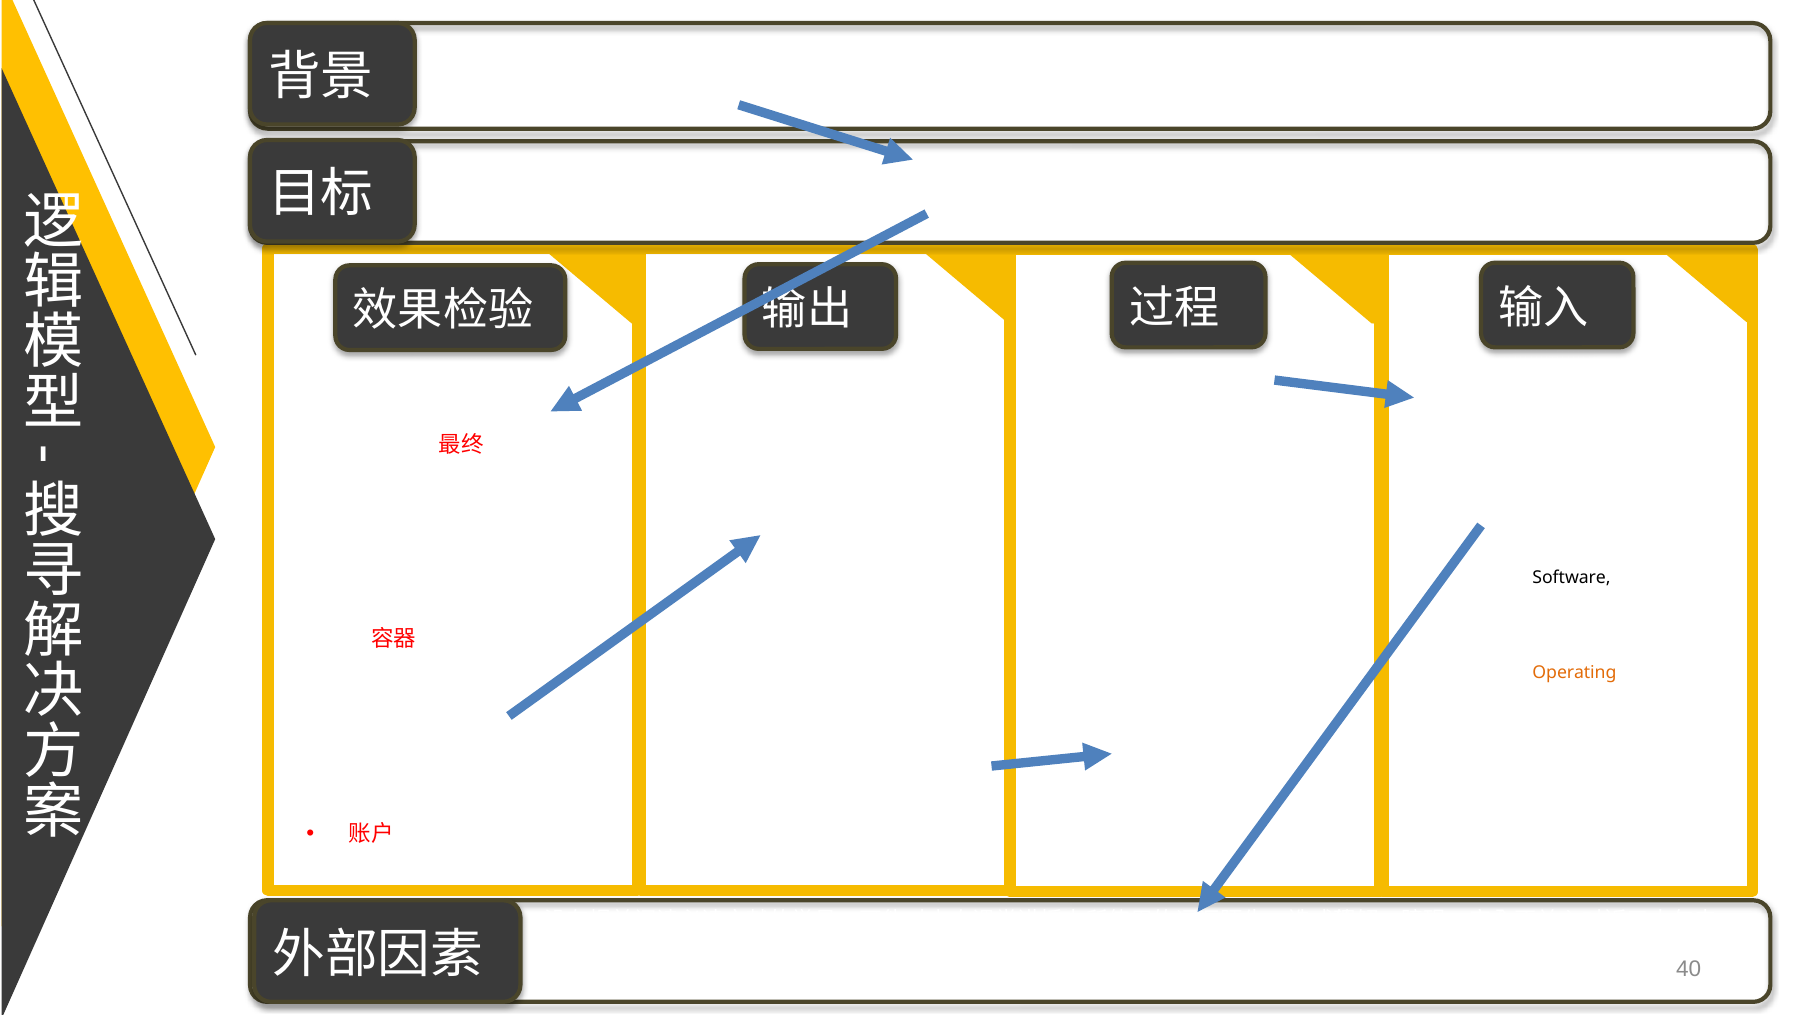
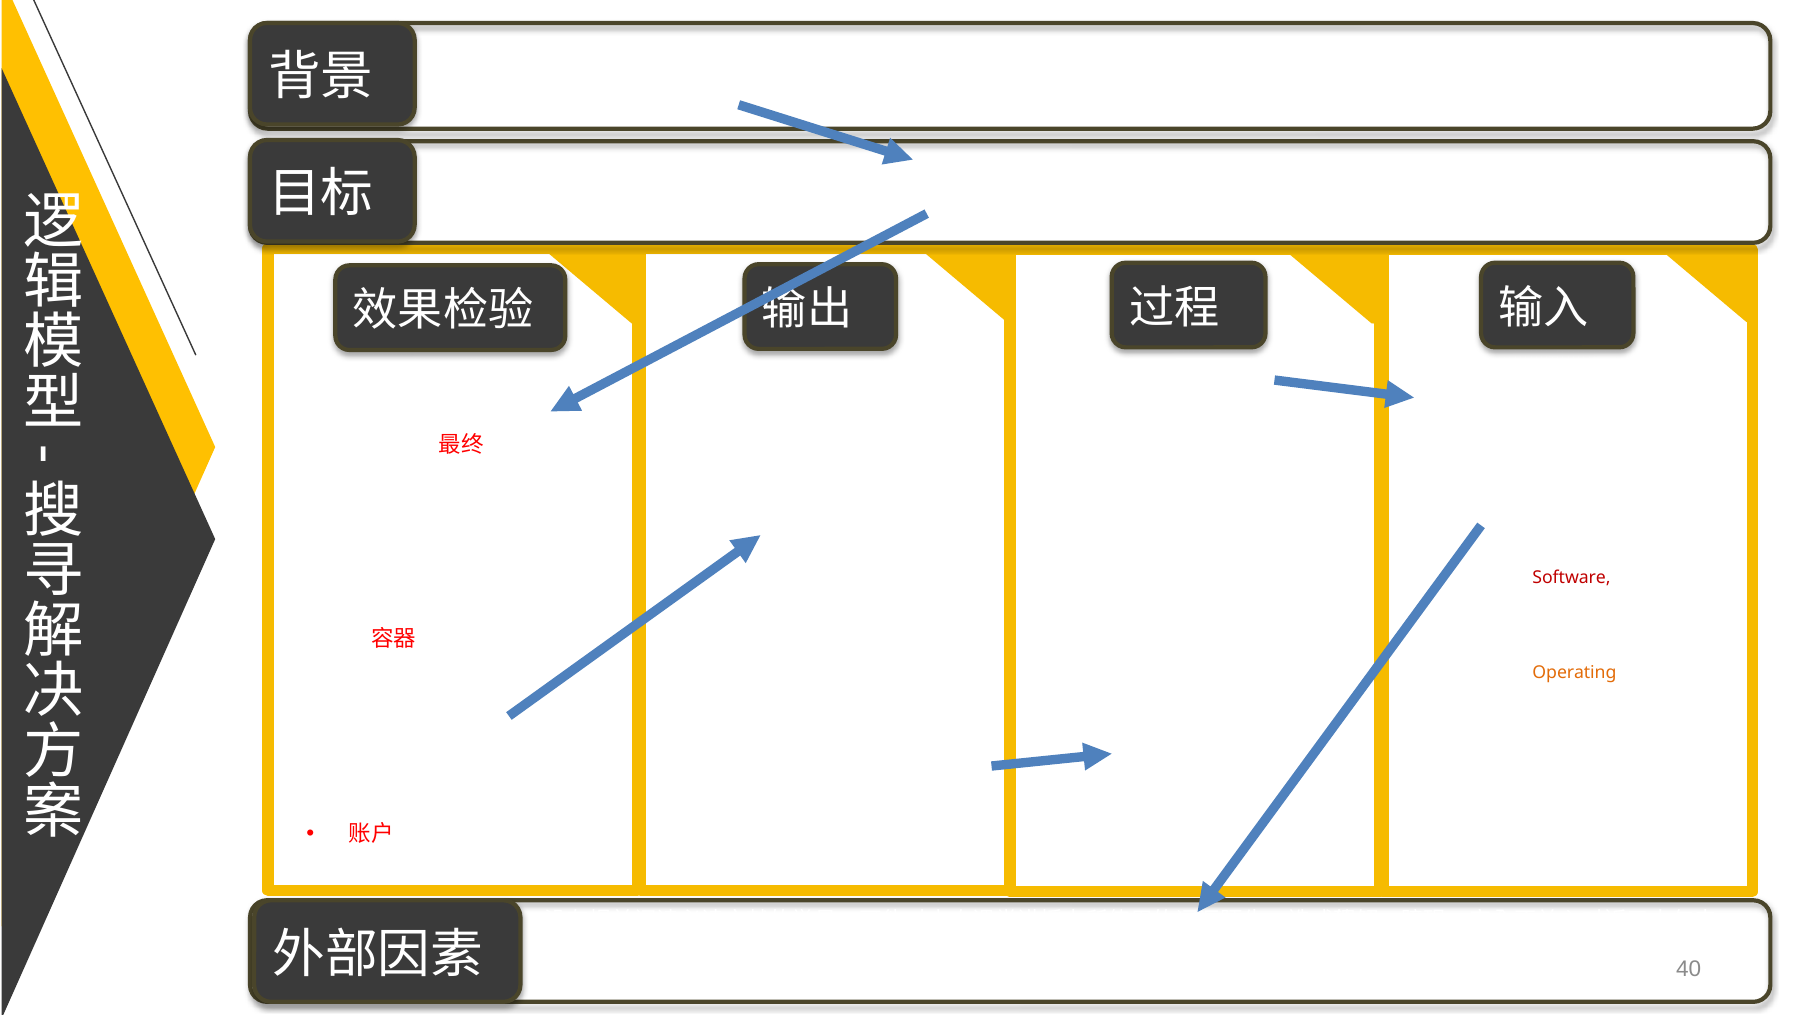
Software colour: black -> red
